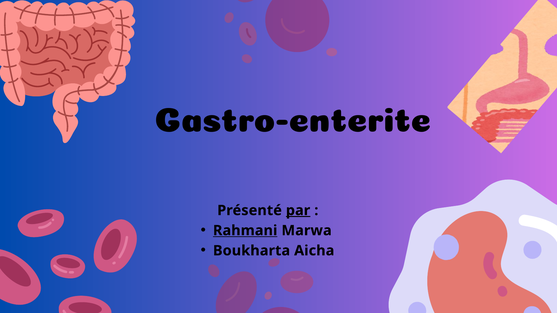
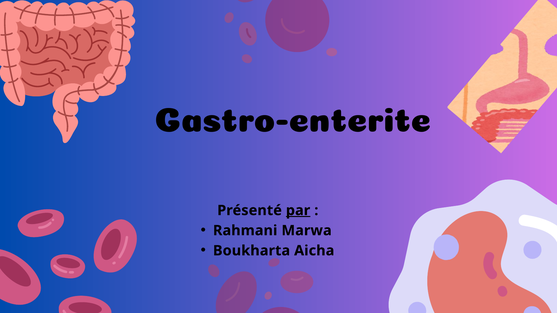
Rahmani underline: present -> none
